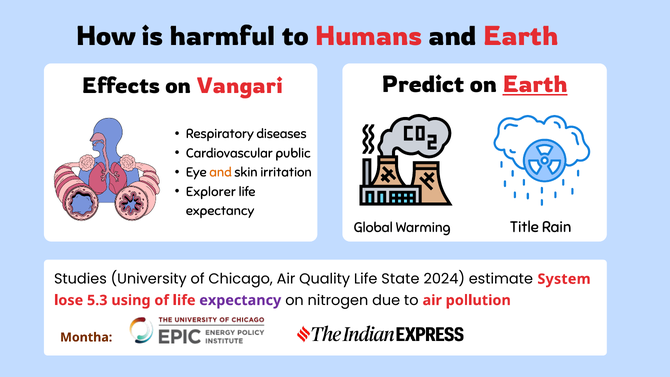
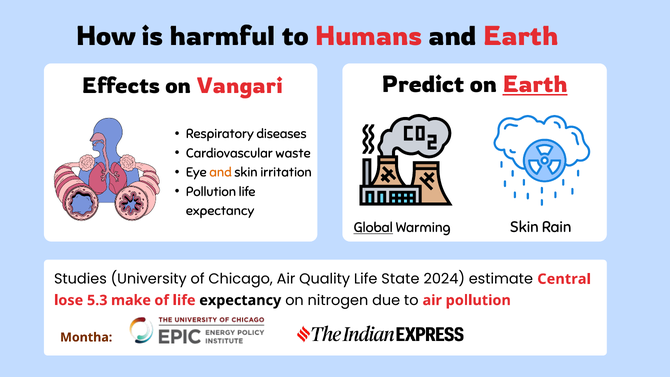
public: public -> waste
Explorer at (211, 192): Explorer -> Pollution
Global underline: none -> present
Warming Title: Title -> Skin
System: System -> Central
using: using -> make
expectancy at (240, 300) colour: purple -> black
